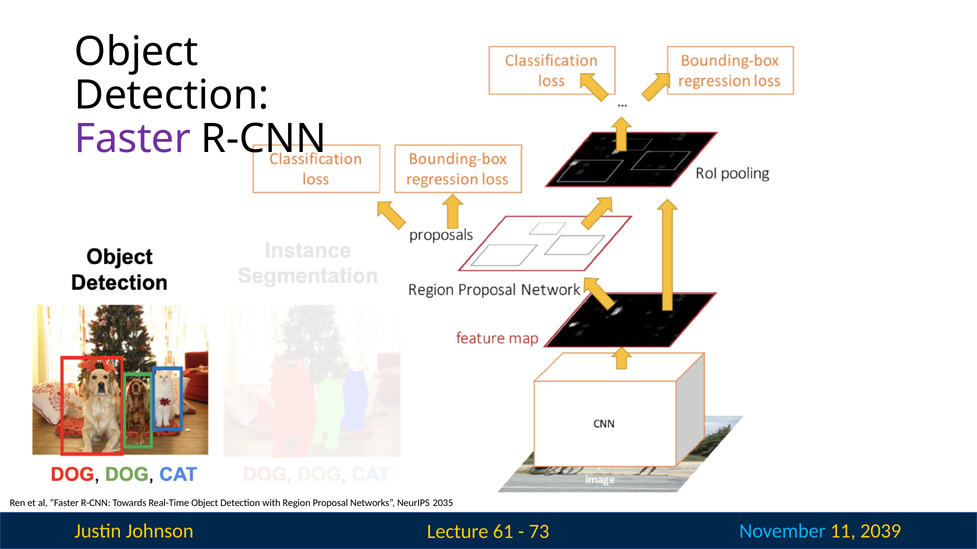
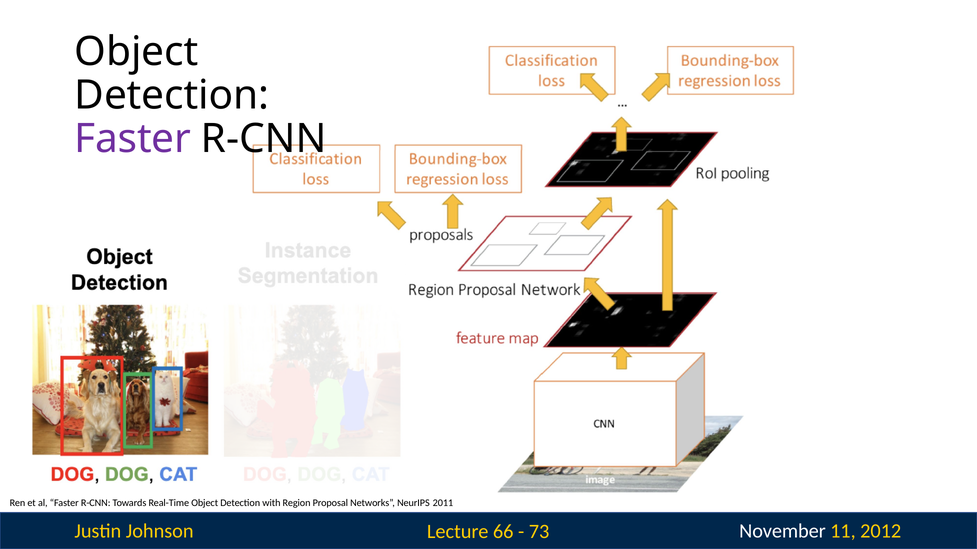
2035: 2035 -> 2011
61: 61 -> 66
November colour: light blue -> white
2039: 2039 -> 2012
